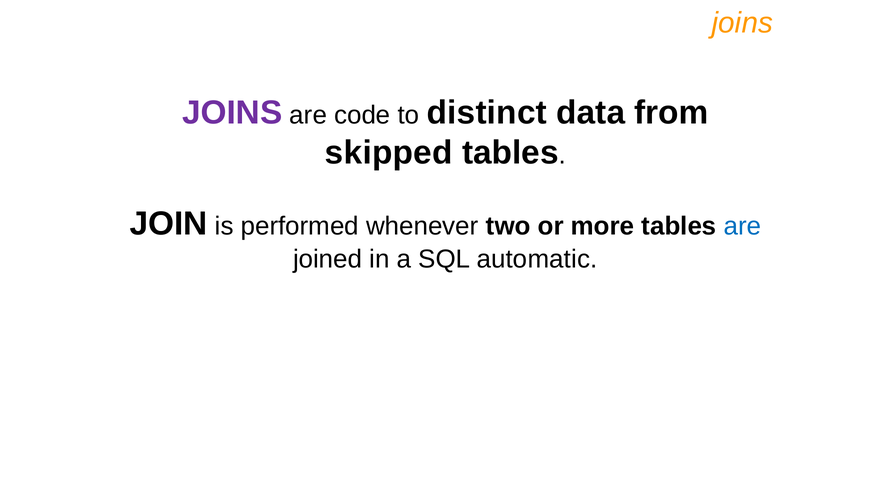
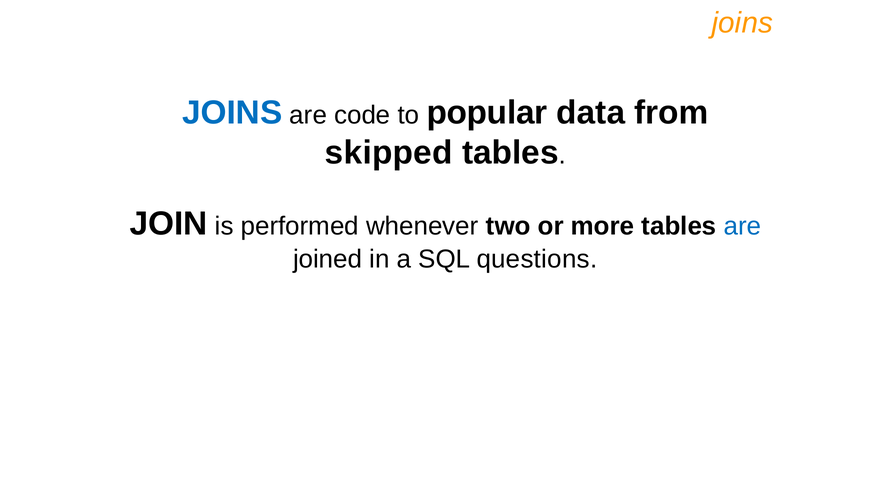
JOINS at (232, 113) colour: purple -> blue
distinct: distinct -> popular
automatic: automatic -> questions
